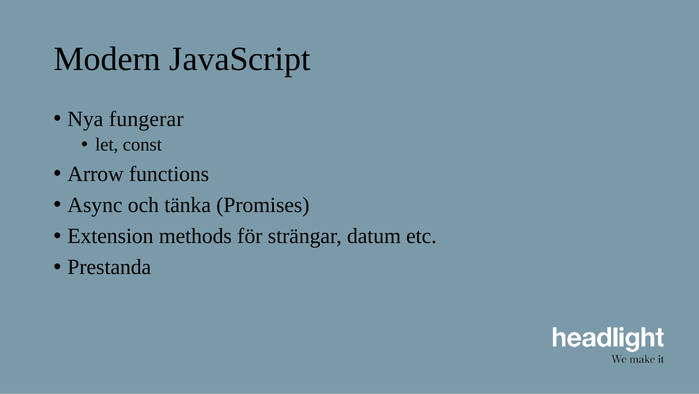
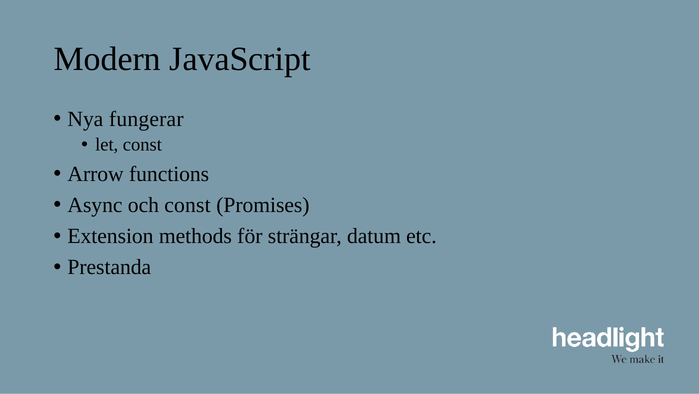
och tänka: tänka -> const
